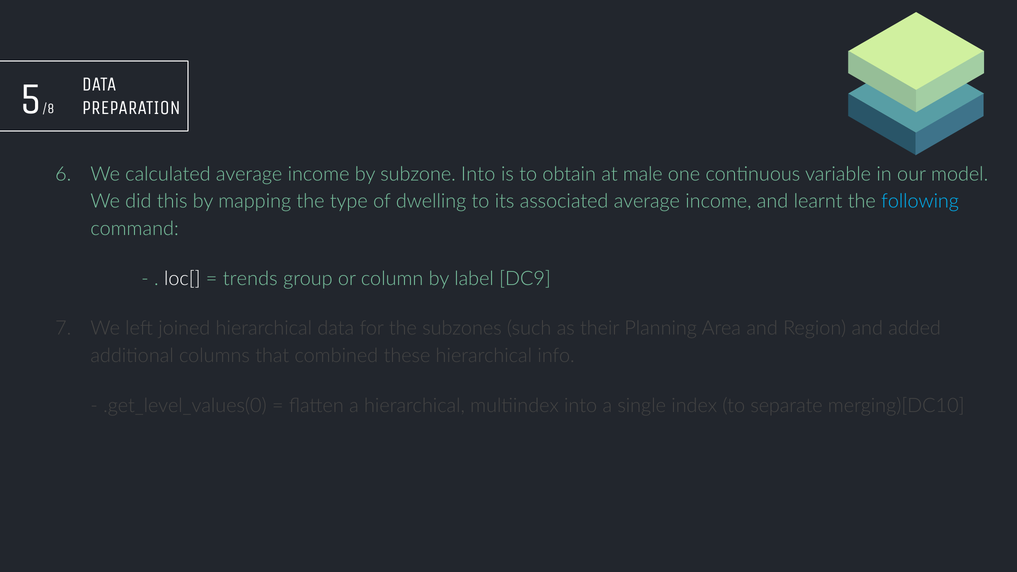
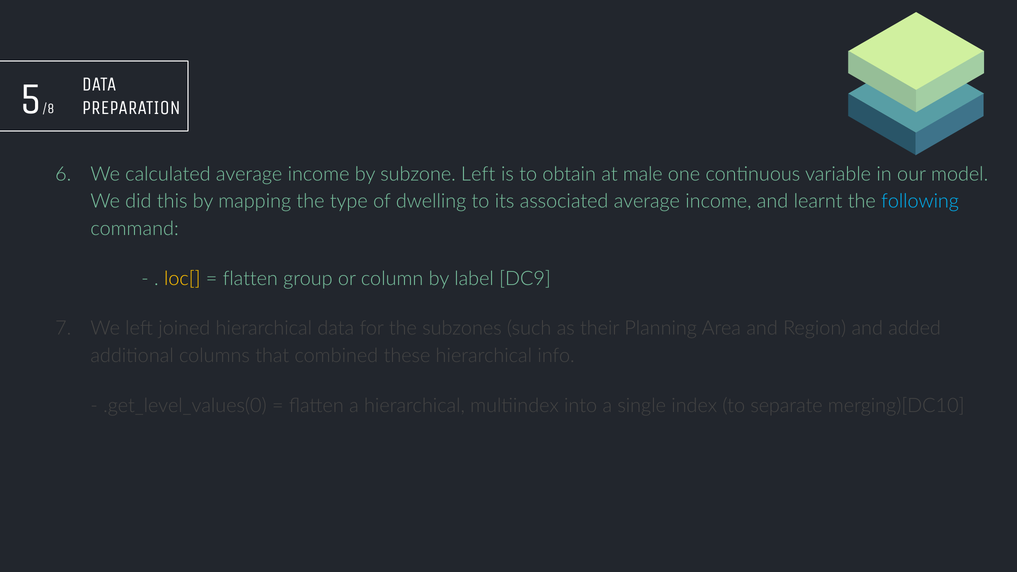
subzone Into: Into -> Left
loc[ colour: white -> yellow
trends at (250, 279): trends -> flatten
